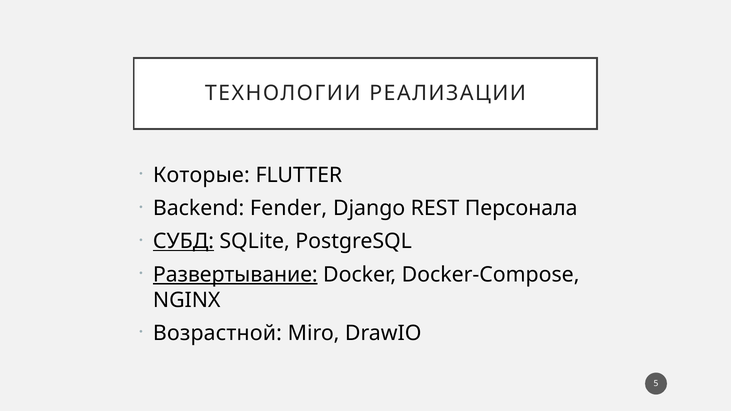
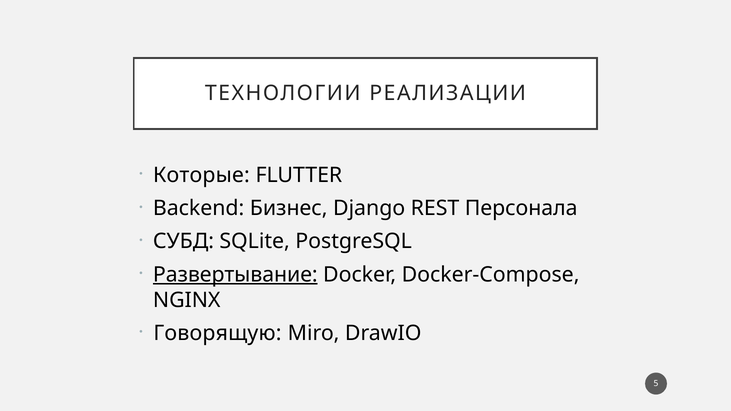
Fender: Fender -> Бизнес
СУБД underline: present -> none
Возрастной: Возрастной -> Говорящую
